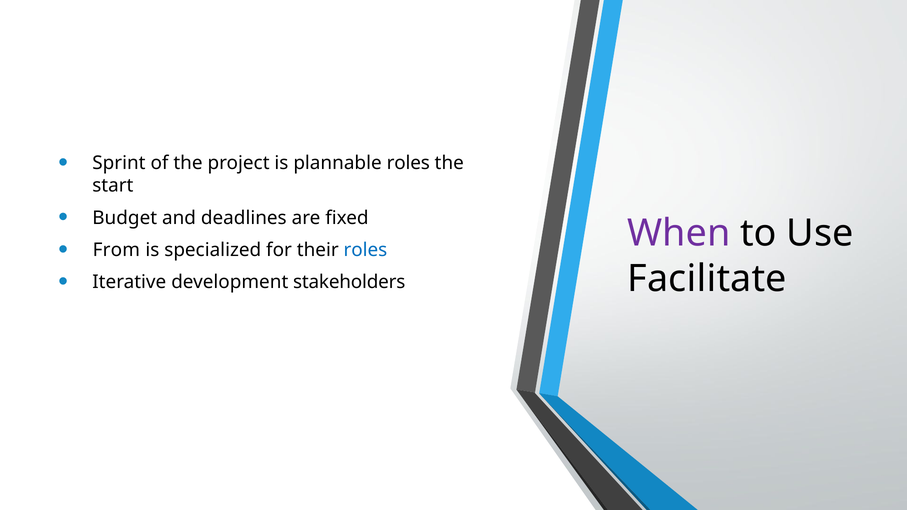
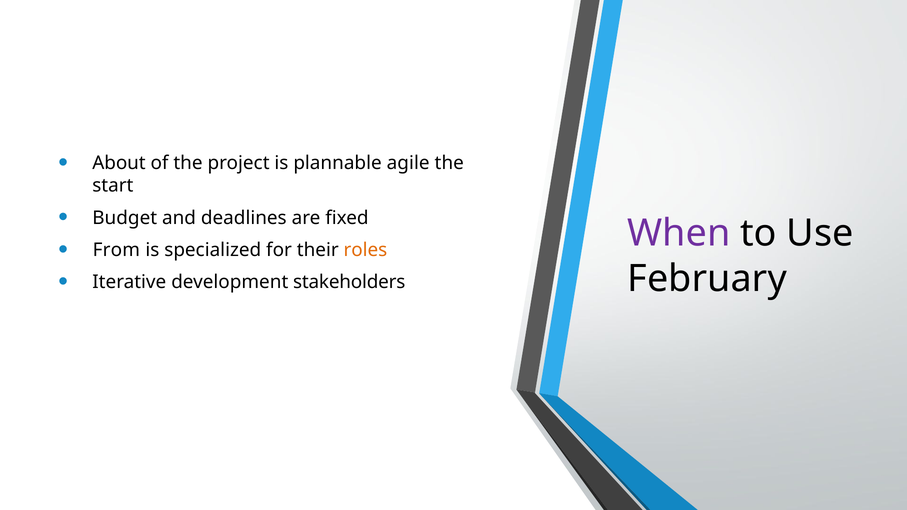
Sprint: Sprint -> About
plannable roles: roles -> agile
roles at (365, 250) colour: blue -> orange
Facilitate: Facilitate -> February
